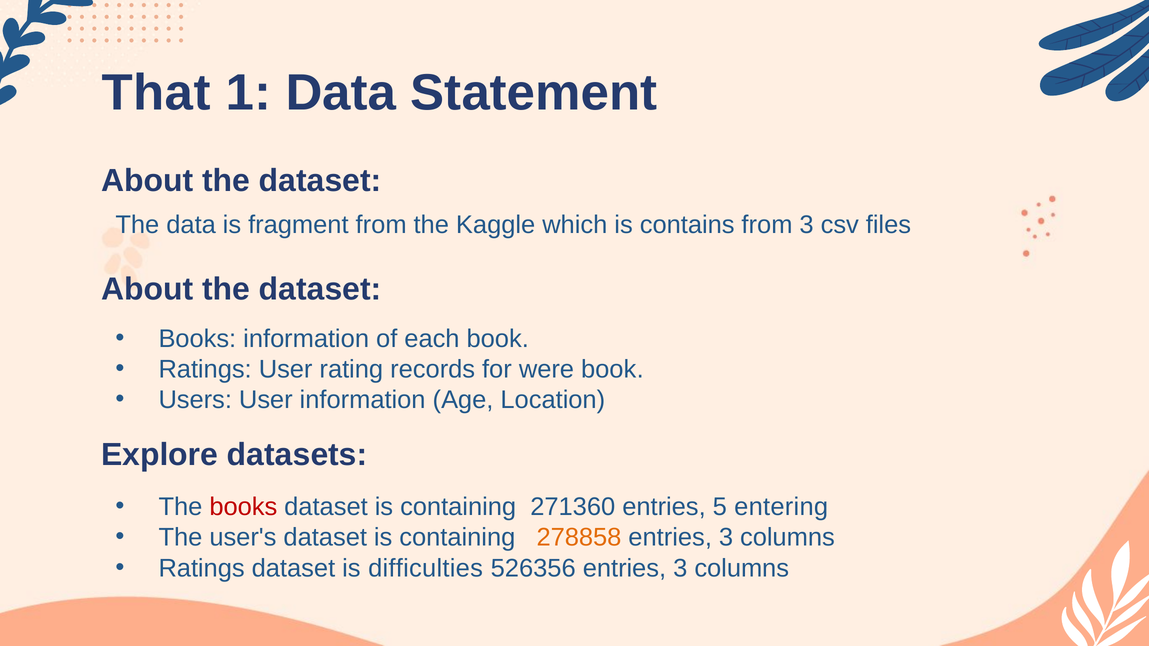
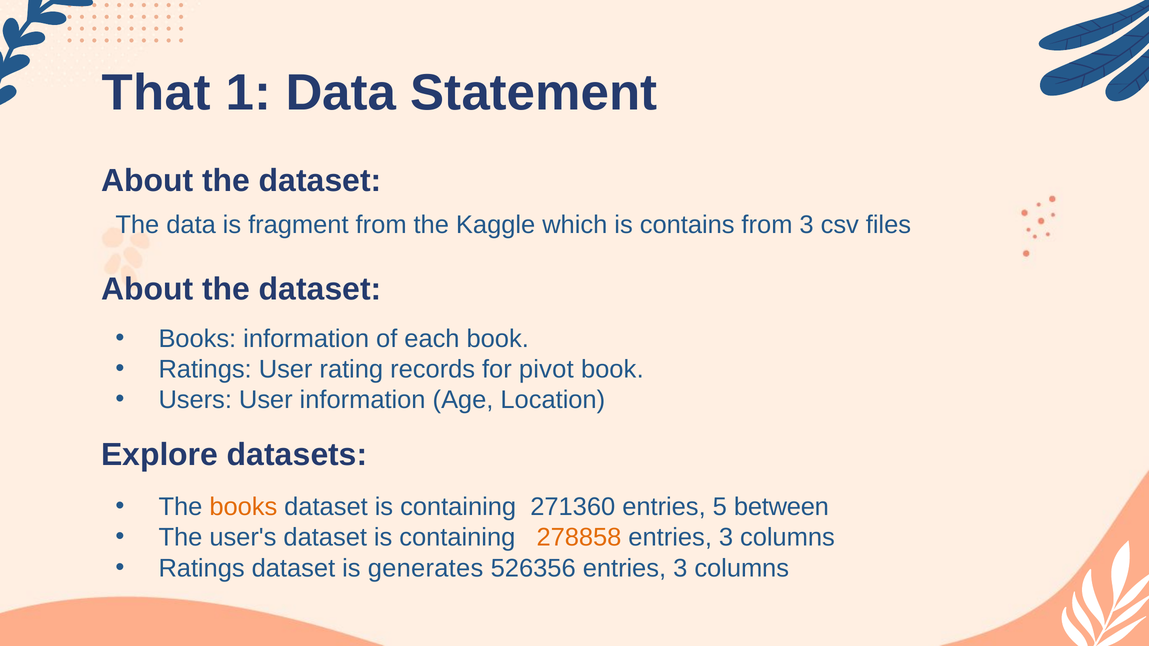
were: were -> pivot
books at (243, 507) colour: red -> orange
entering: entering -> between
difficulties: difficulties -> generates
